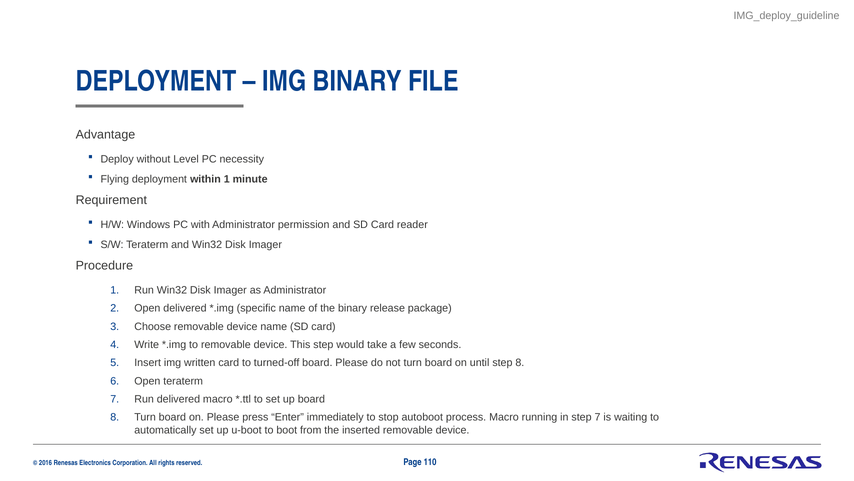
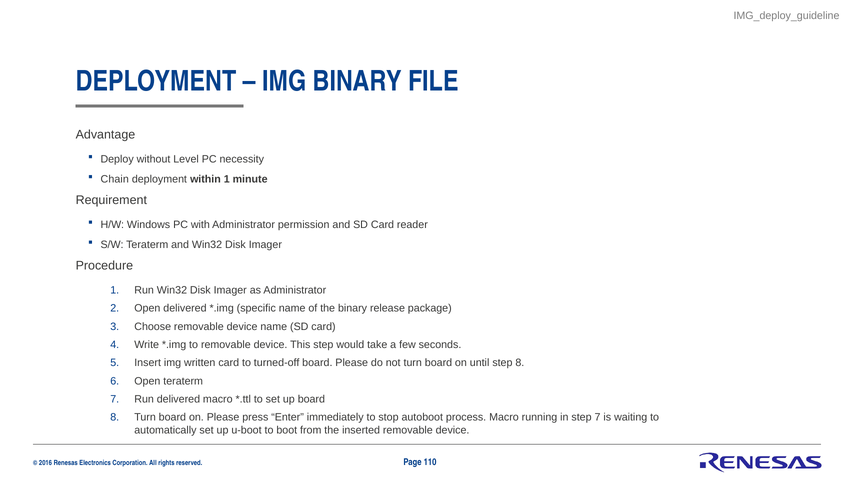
Flying: Flying -> Chain
